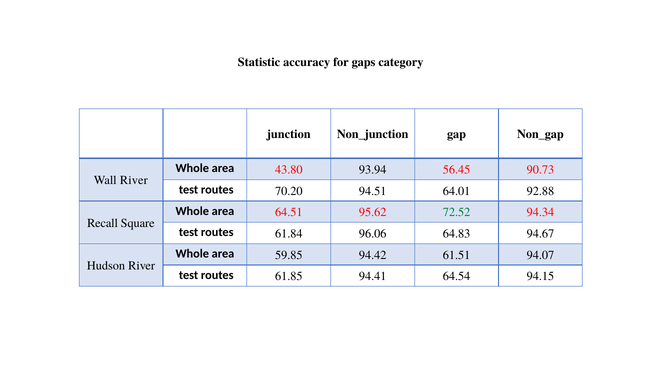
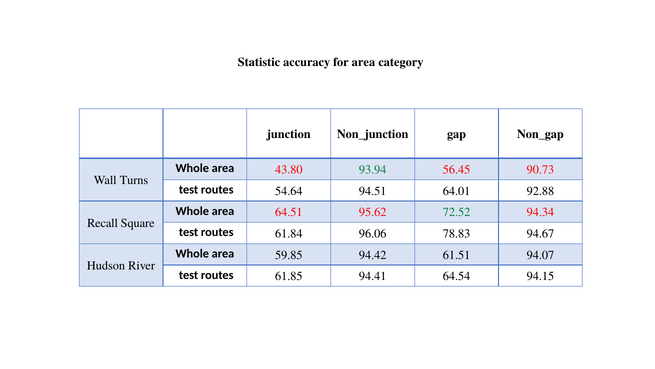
for gaps: gaps -> area
93.94 colour: black -> green
Wall River: River -> Turns
70.20: 70.20 -> 54.64
64.83: 64.83 -> 78.83
